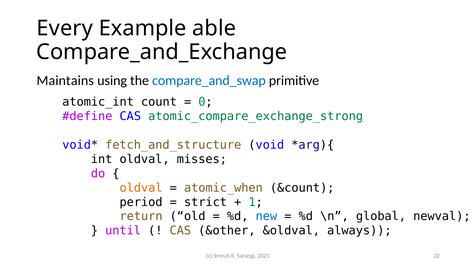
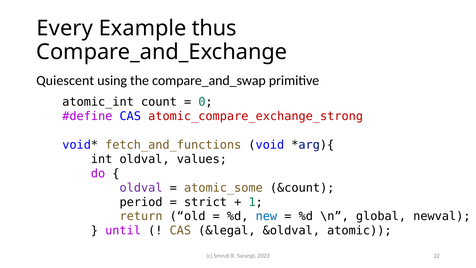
able: able -> thus
Maintains: Maintains -> Quiescent
compare_and_swap colour: blue -> black
atomic_compare_exchange_strong colour: green -> red
fetch_and_structure: fetch_and_structure -> fetch_and_functions
misses: misses -> values
oldval at (141, 188) colour: orange -> purple
atomic_when: atomic_when -> atomic_some
&other: &other -> &legal
always: always -> atomic
